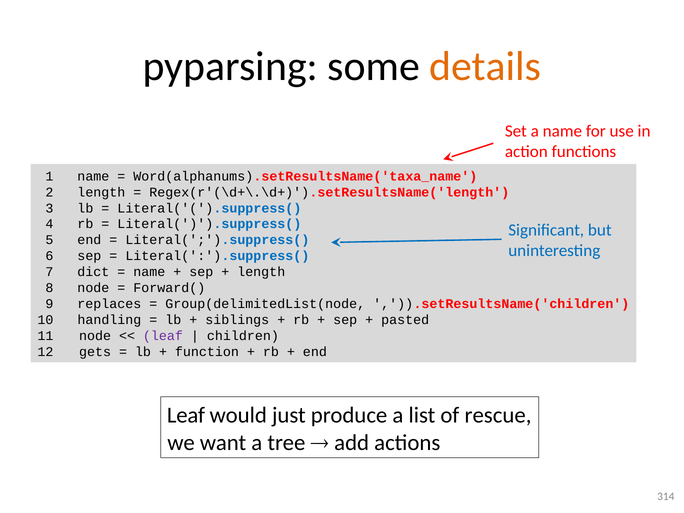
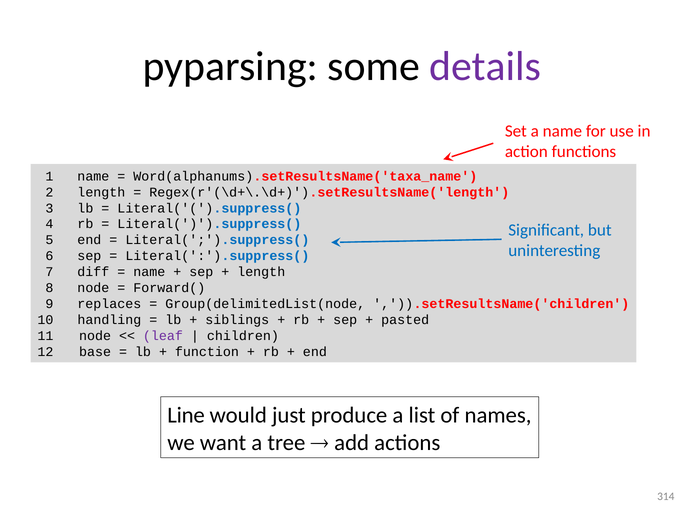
details colour: orange -> purple
dict: dict -> diff
gets: gets -> base
Leaf at (186, 415): Leaf -> Line
rescue: rescue -> names
